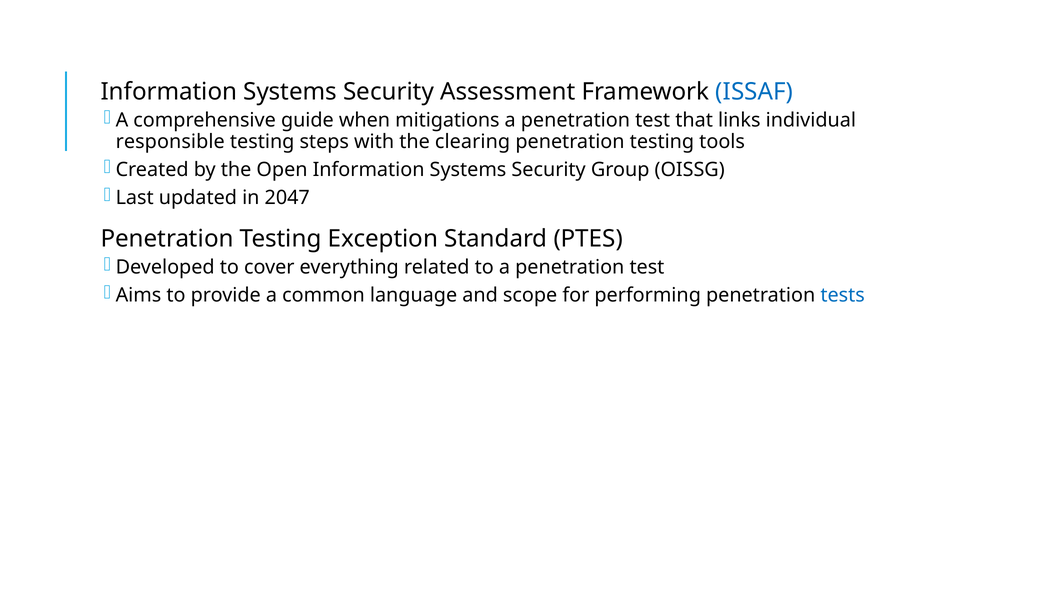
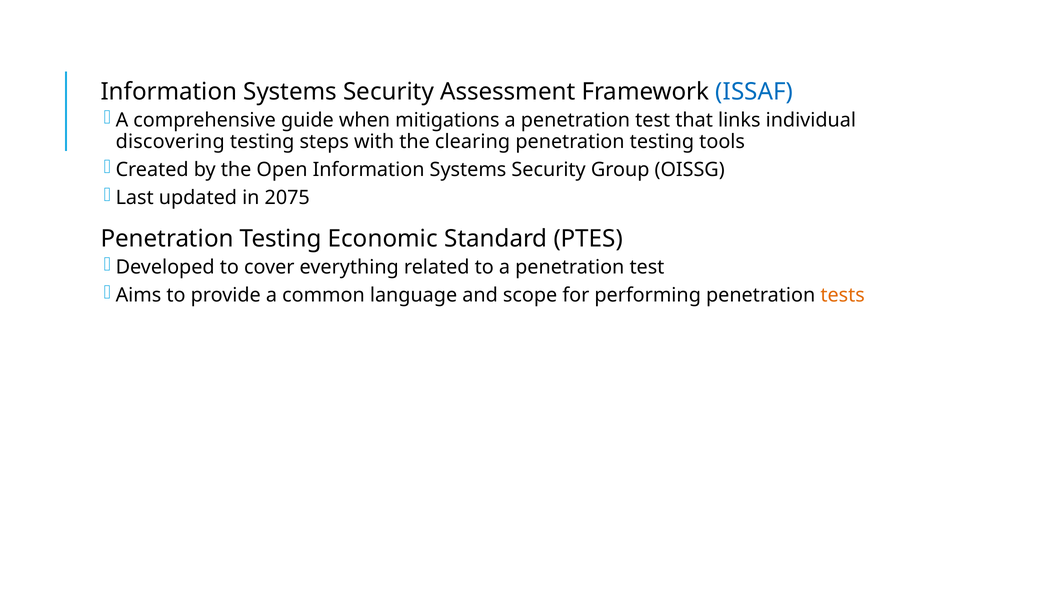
responsible: responsible -> discovering
2047: 2047 -> 2075
Exception: Exception -> Economic
tests colour: blue -> orange
